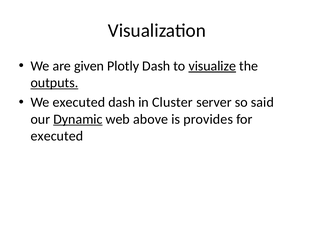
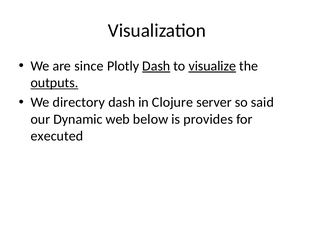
given: given -> since
Dash at (156, 66) underline: none -> present
We executed: executed -> directory
Cluster: Cluster -> Clojure
Dynamic underline: present -> none
above: above -> below
